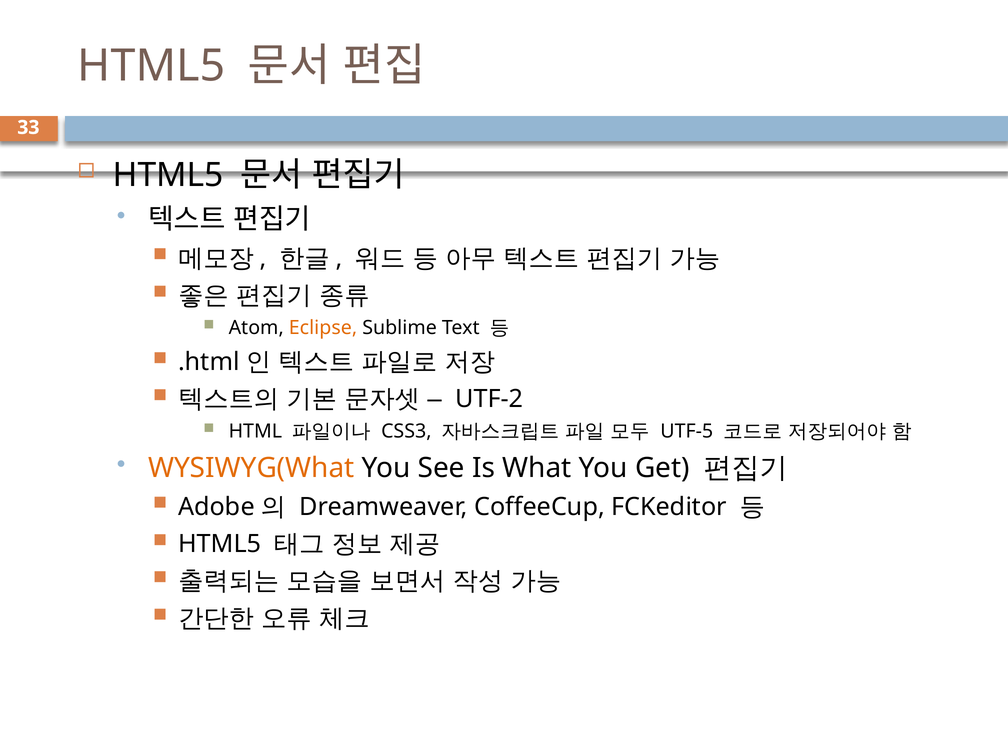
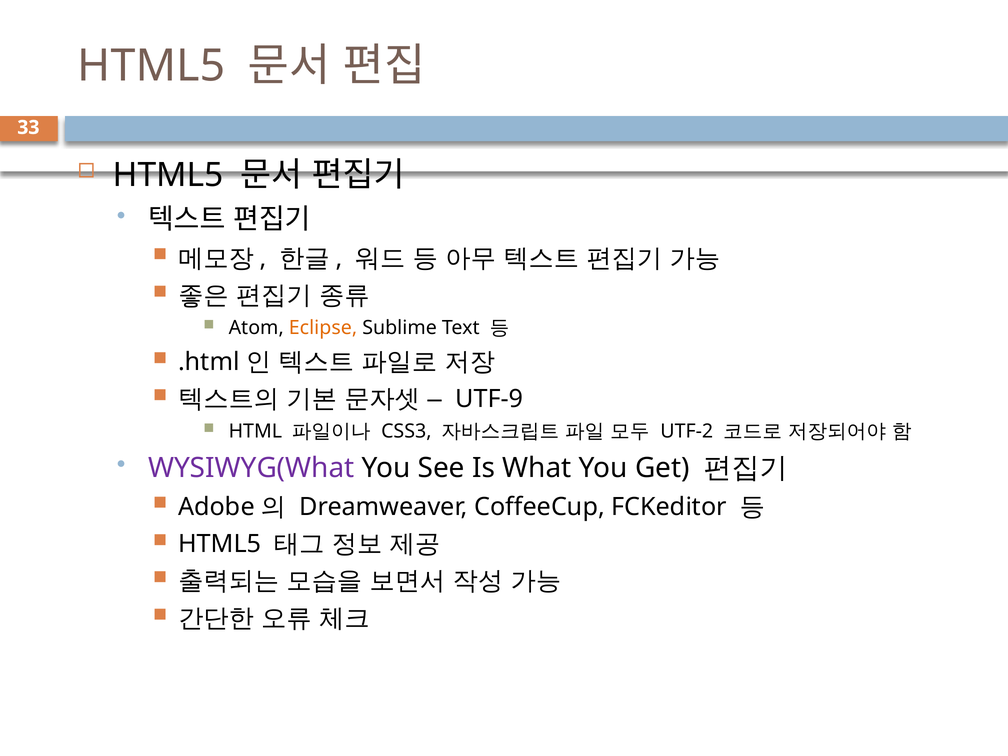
UTF-2: UTF-2 -> UTF-9
UTF-5: UTF-5 -> UTF-2
WYSIWYG(What colour: orange -> purple
